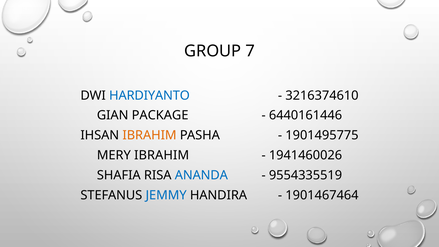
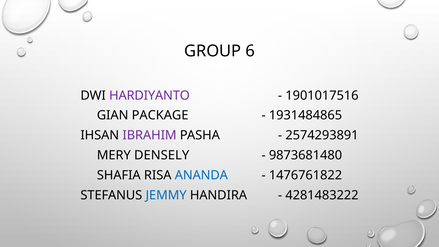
7: 7 -> 6
HARDIYANTO colour: blue -> purple
3216374610: 3216374610 -> 1901017516
6440161446: 6440161446 -> 1931484865
IBRAHIM at (150, 135) colour: orange -> purple
1901495775: 1901495775 -> 2574293891
MERY IBRAHIM: IBRAHIM -> DENSELY
1941460026: 1941460026 -> 9873681480
9554335519: 9554335519 -> 1476761822
1901467464: 1901467464 -> 4281483222
